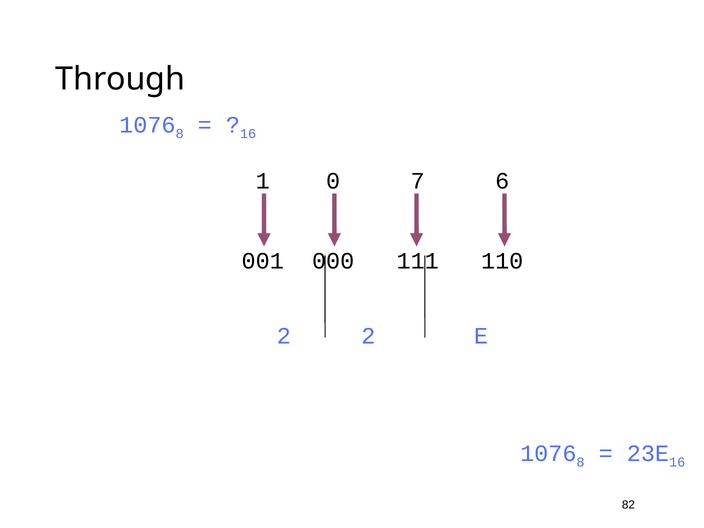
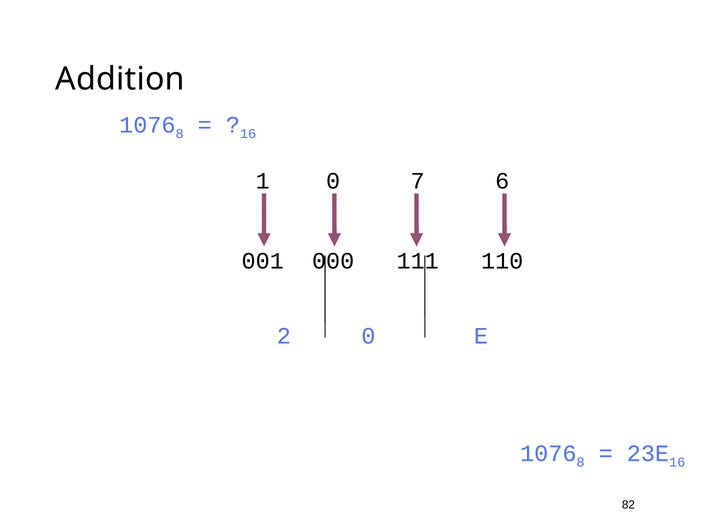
Through: Through -> Addition
2 2: 2 -> 0
